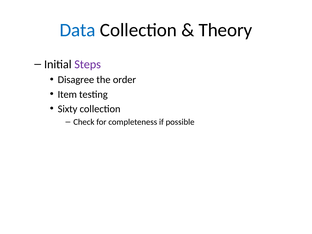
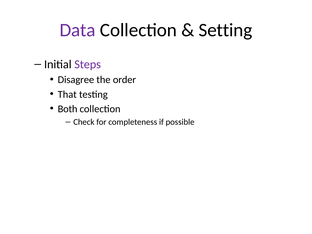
Data colour: blue -> purple
Theory: Theory -> Setting
Item: Item -> That
Sixty: Sixty -> Both
